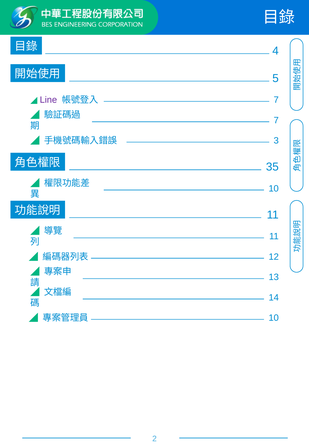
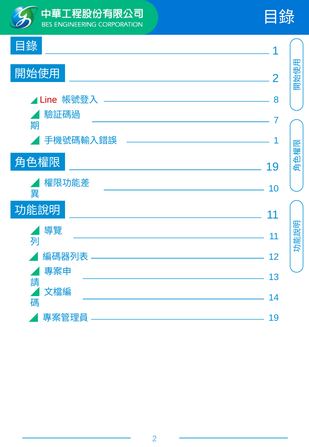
4 at (276, 51): 4 -> 1
5 at (276, 78): 5 -> 2
Line colour: purple -> red
7 at (276, 100): 7 -> 8
3 at (276, 140): 3 -> 1
35 at (272, 167): 35 -> 19
10 at (274, 317): 10 -> 19
